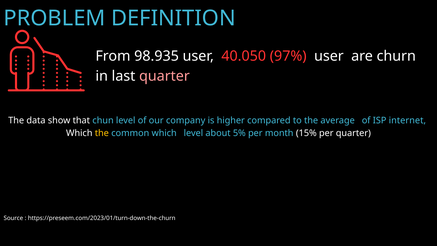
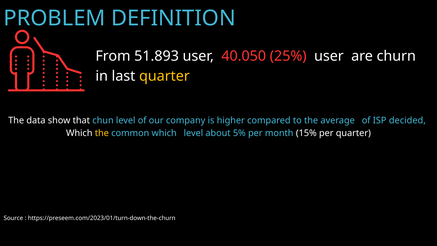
98.935: 98.935 -> 51.893
97%: 97% -> 25%
quarter at (164, 76) colour: pink -> yellow
internet: internet -> decided
